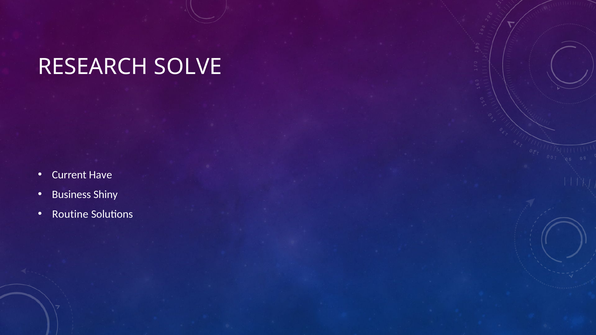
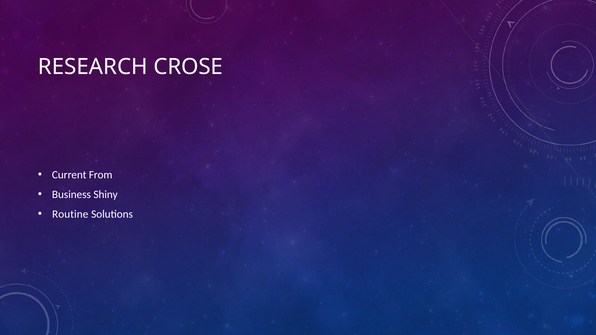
SOLVE: SOLVE -> CROSE
Have: Have -> From
